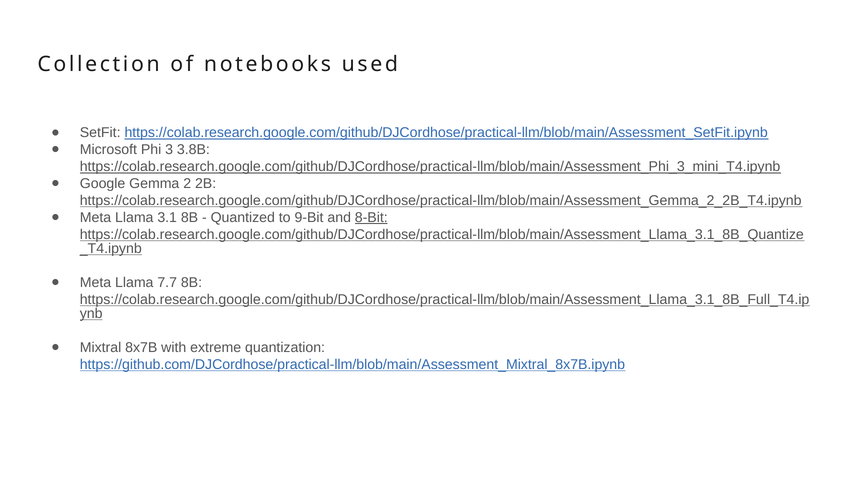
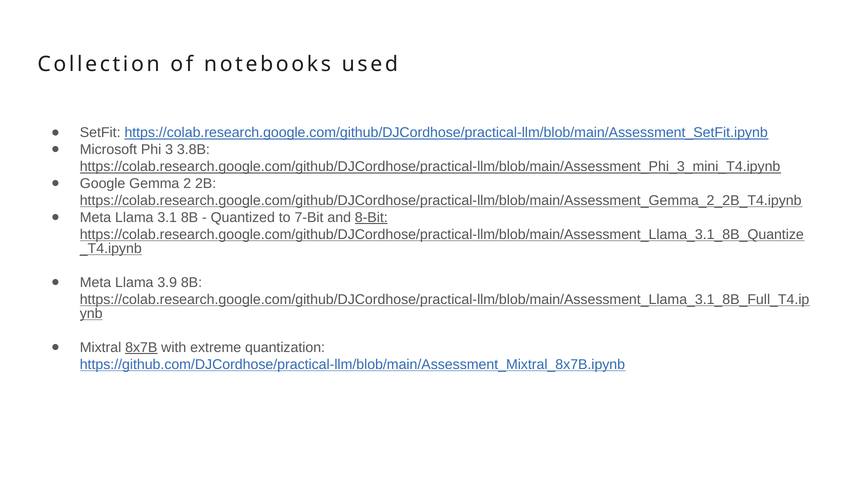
9-Bit: 9-Bit -> 7-Bit
7.7: 7.7 -> 3.9
8x7B underline: none -> present
